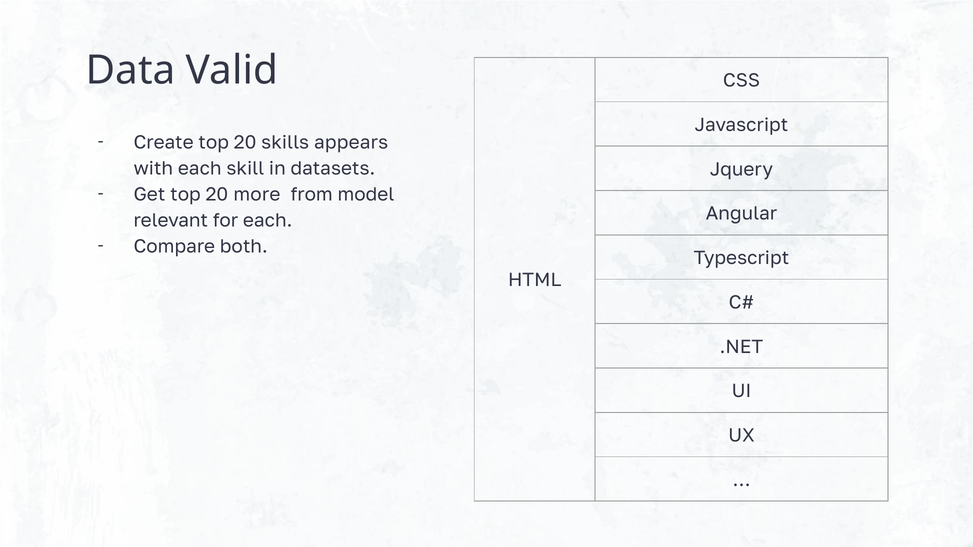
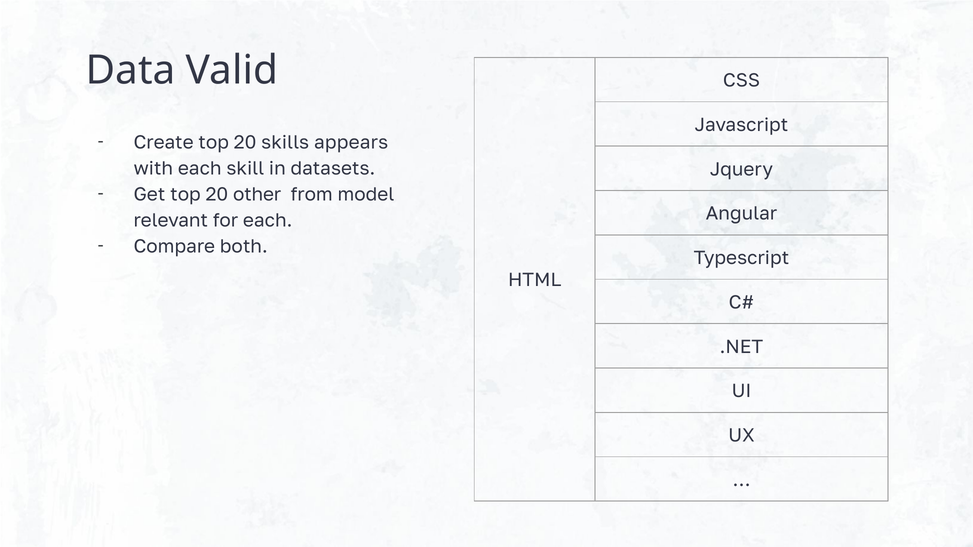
more: more -> other
